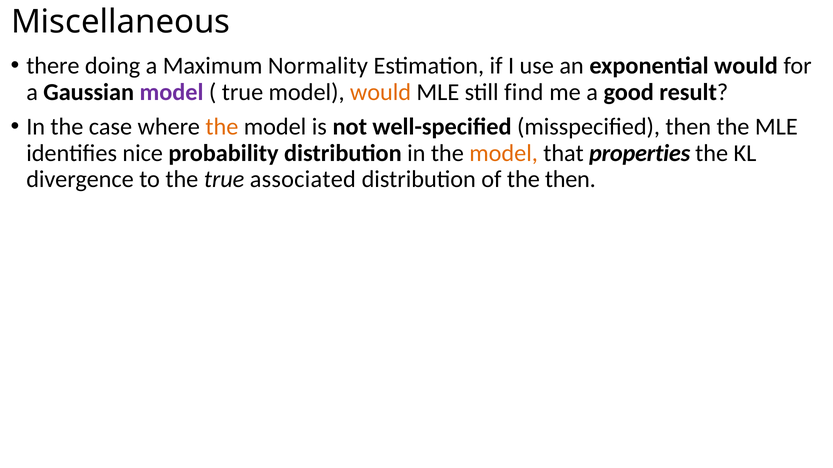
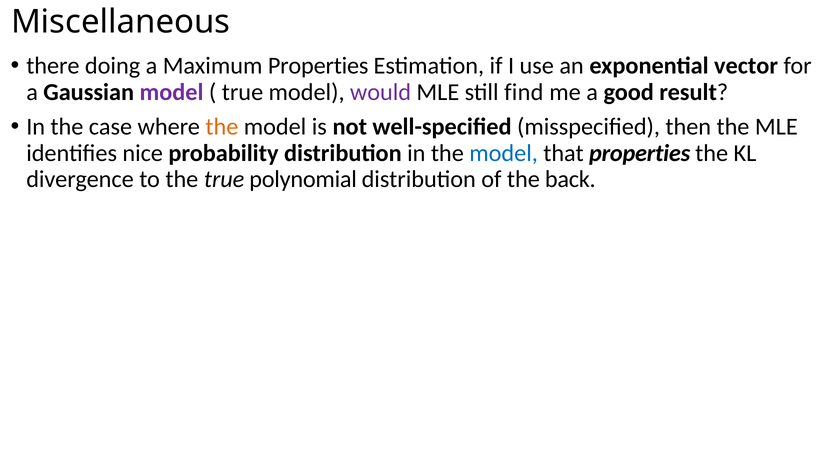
Maximum Normality: Normality -> Properties
exponential would: would -> vector
would at (381, 92) colour: orange -> purple
model at (504, 153) colour: orange -> blue
associated: associated -> polynomial
the then: then -> back
